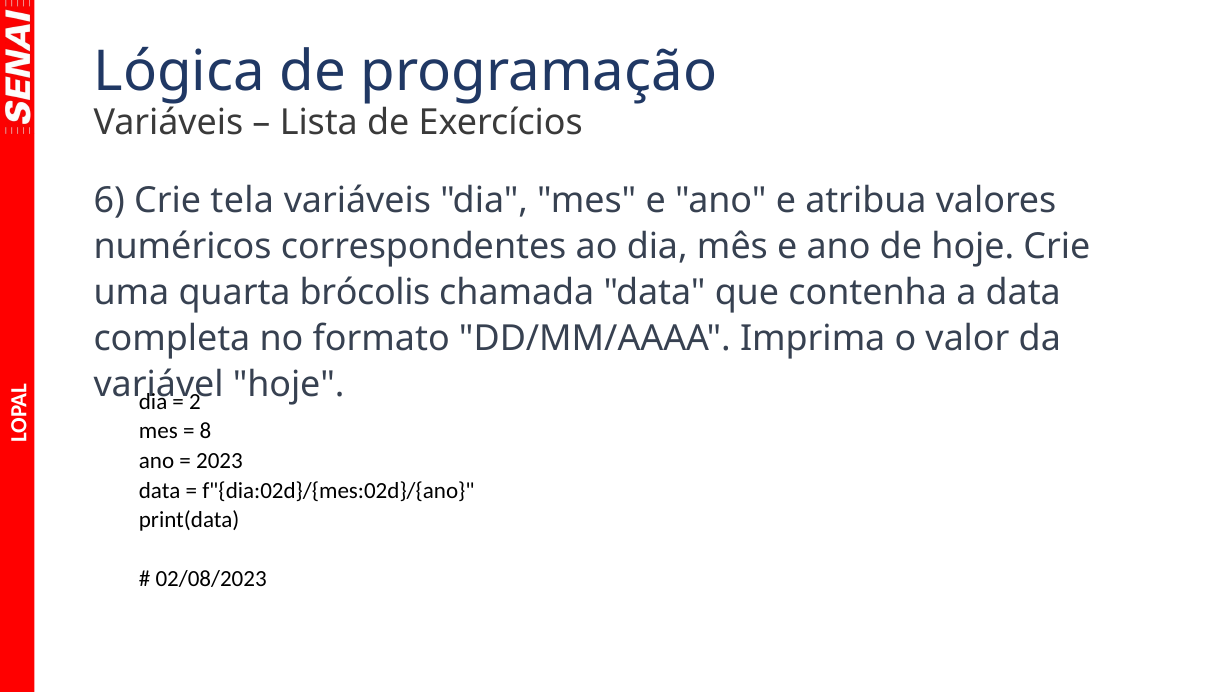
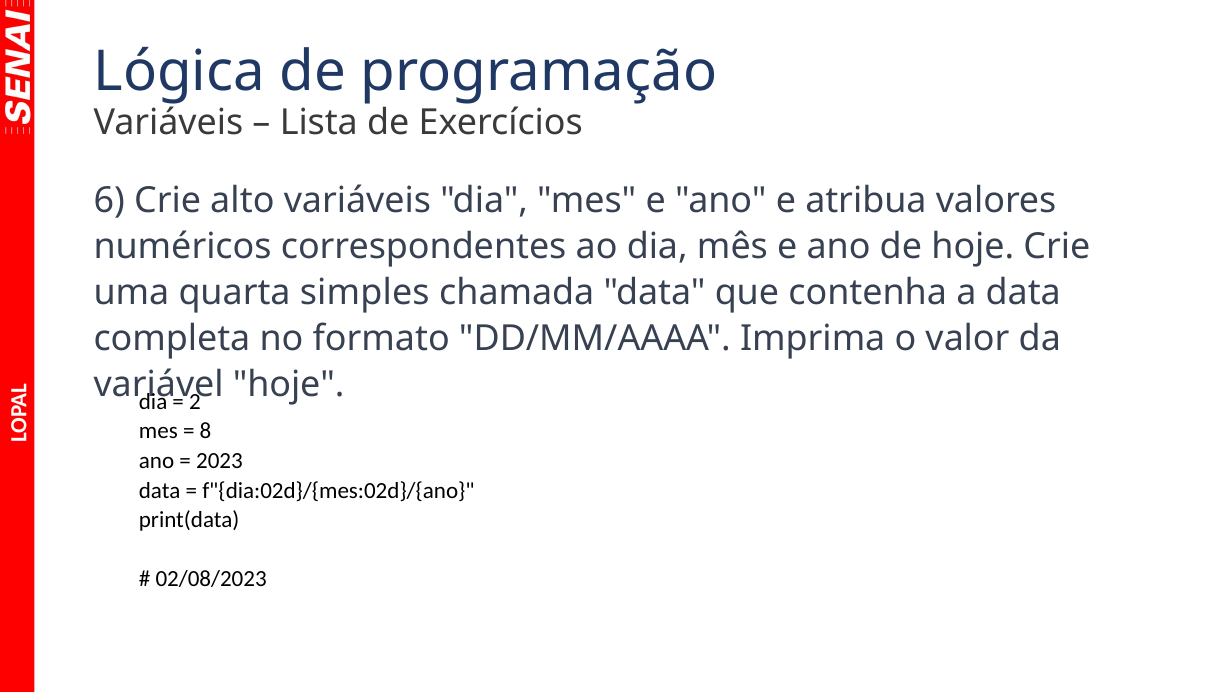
tela: tela -> alto
brócolis: brócolis -> simples
